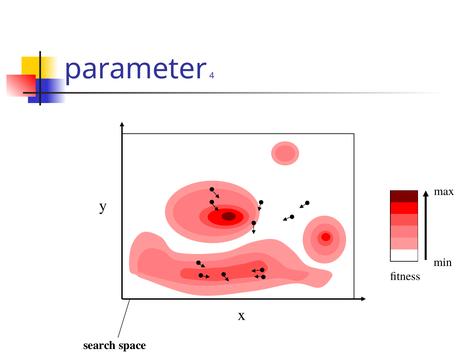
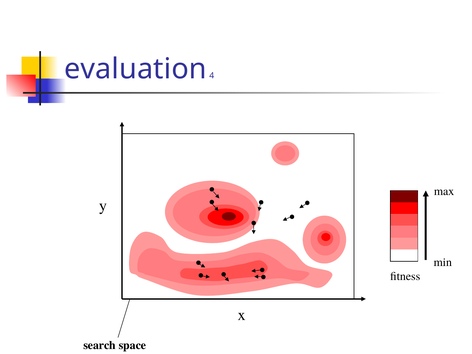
parameter: parameter -> evaluation
